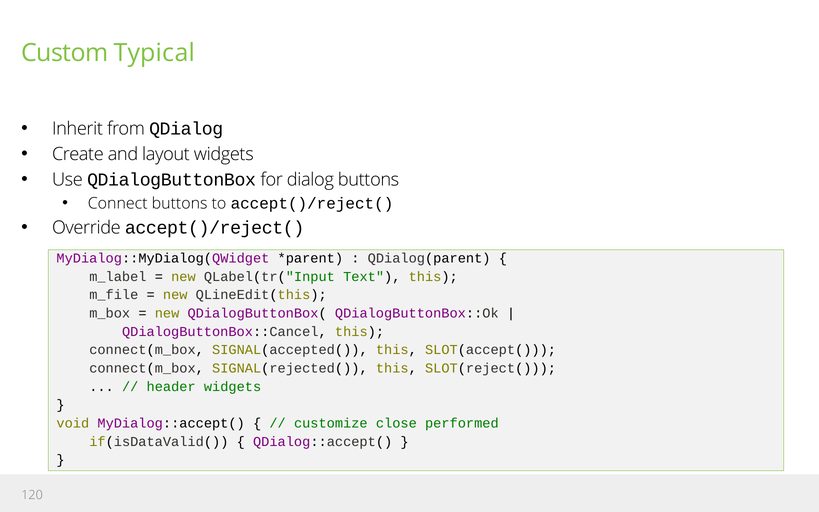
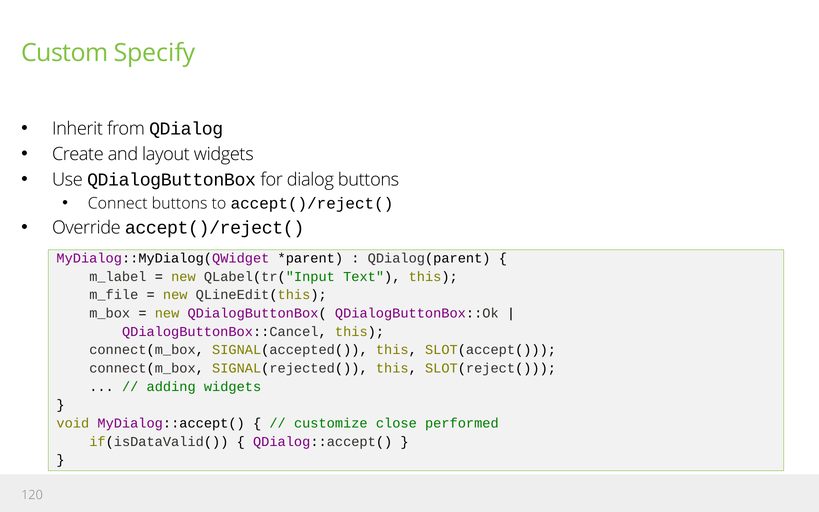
Typical: Typical -> Specify
header: header -> adding
